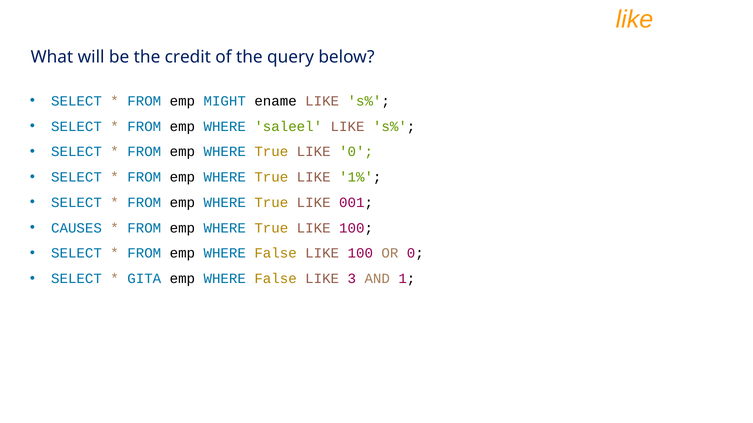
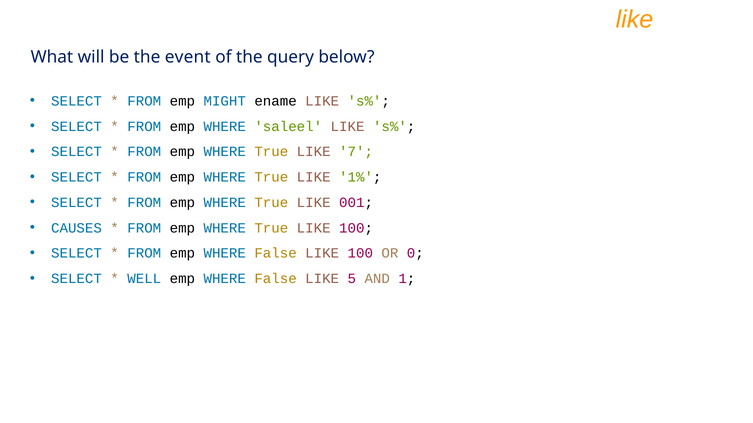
credit: credit -> event
LIKE 0: 0 -> 7
GITA: GITA -> WELL
3: 3 -> 5
